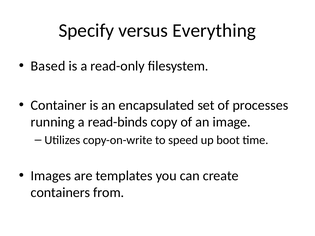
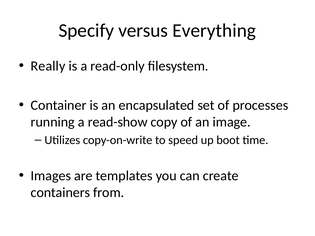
Based: Based -> Really
read-binds: read-binds -> read-show
